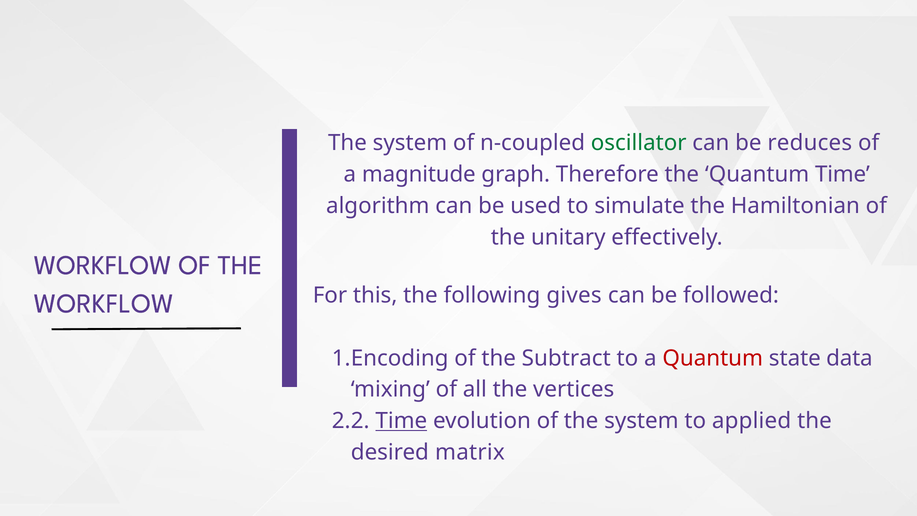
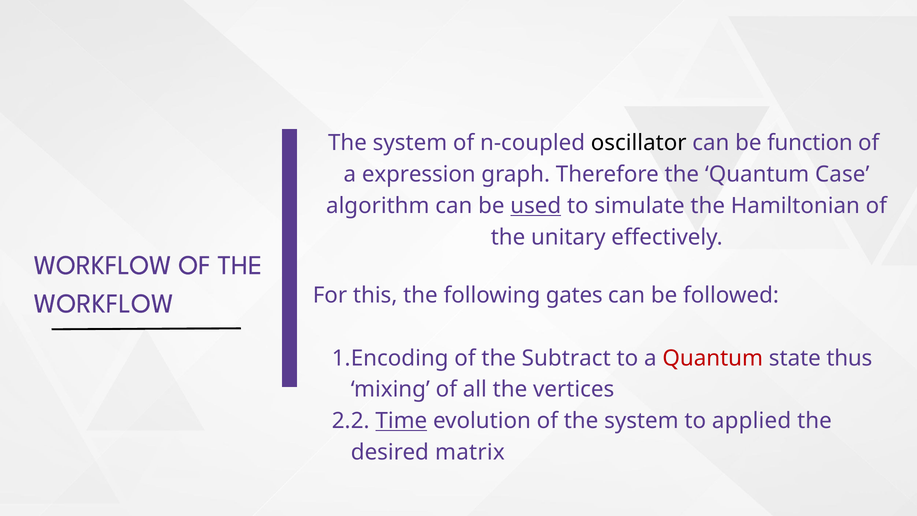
oscillator colour: green -> black
reduces: reduces -> function
magnitude: magnitude -> expression
Quantum Time: Time -> Case
used underline: none -> present
gives: gives -> gates
data: data -> thus
